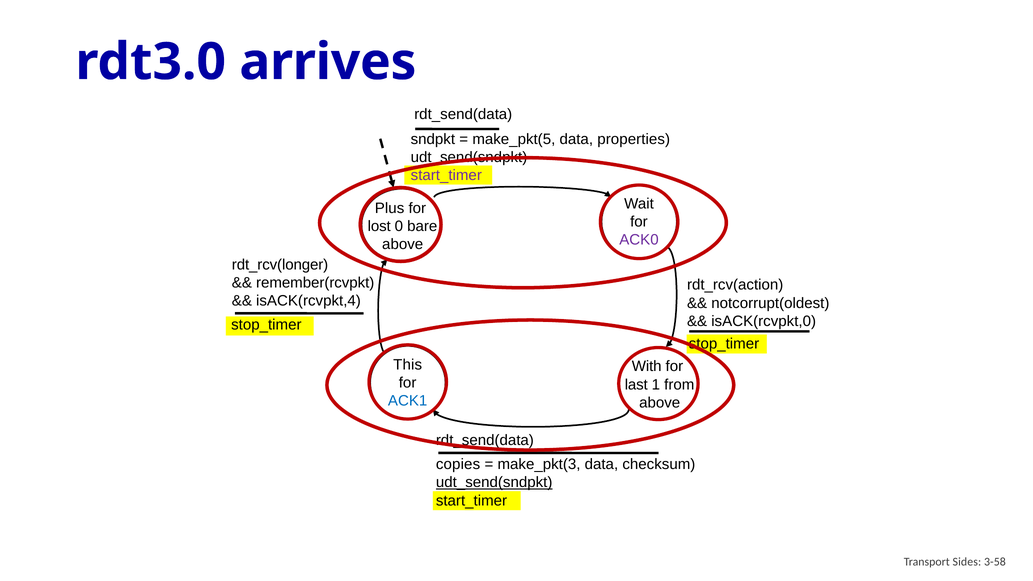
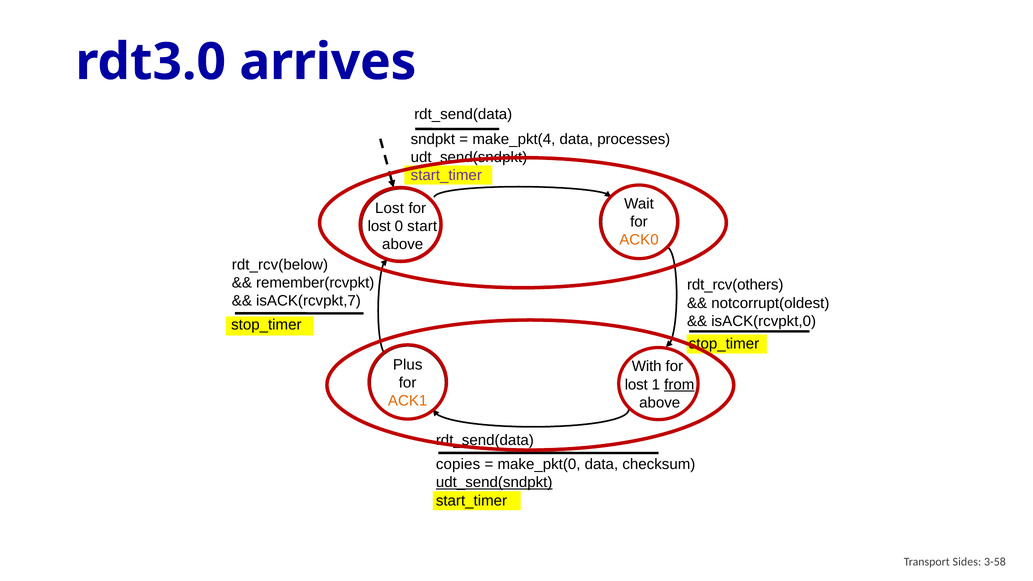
make_pkt(5: make_pkt(5 -> make_pkt(4
properties: properties -> processes
Plus at (390, 208): Plus -> Lost
bare: bare -> start
ACK0 colour: purple -> orange
rdt_rcv(longer: rdt_rcv(longer -> rdt_rcv(below
rdt_rcv(action: rdt_rcv(action -> rdt_rcv(others
isACK(rcvpkt,4: isACK(rcvpkt,4 -> isACK(rcvpkt,7
This: This -> Plus
last at (636, 385): last -> lost
from underline: none -> present
ACK1 colour: blue -> orange
make_pkt(3: make_pkt(3 -> make_pkt(0
